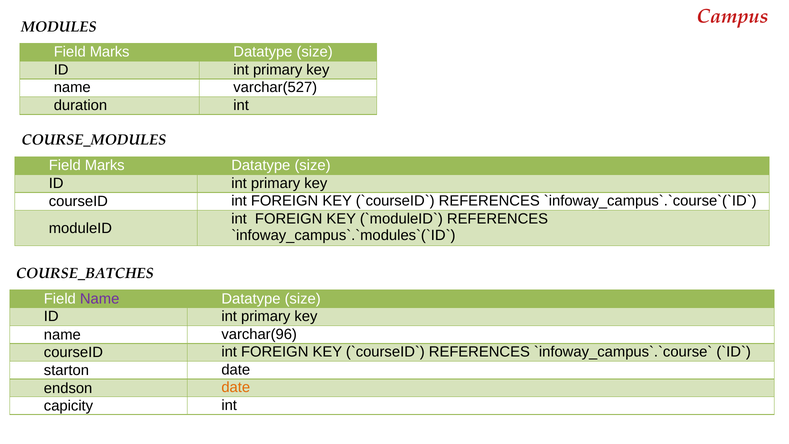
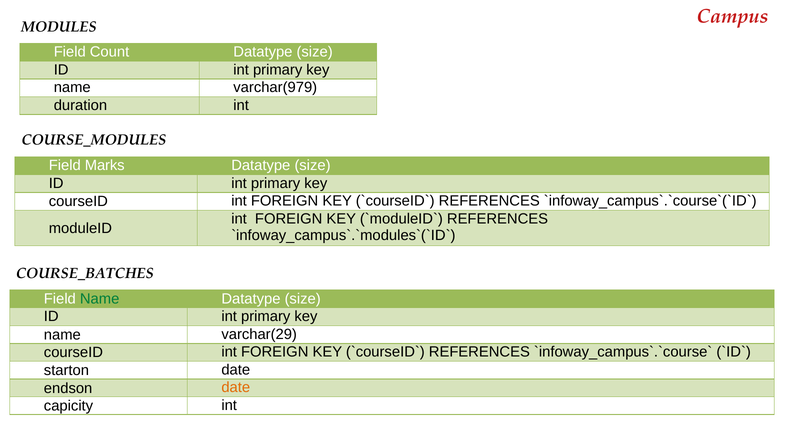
Marks at (110, 52): Marks -> Count
varchar(527: varchar(527 -> varchar(979
Name at (100, 299) colour: purple -> green
varchar(96: varchar(96 -> varchar(29
